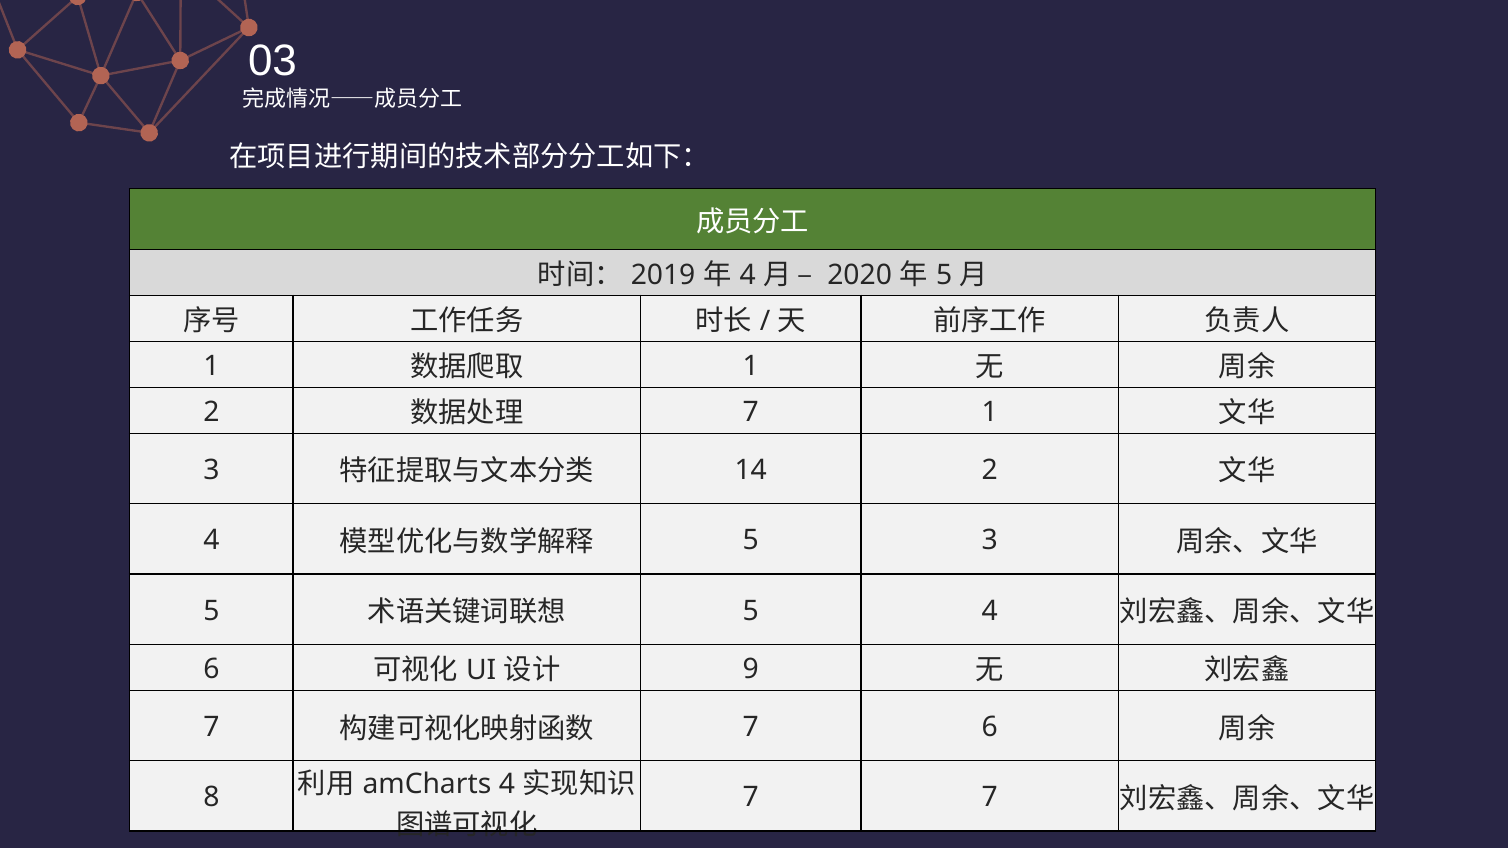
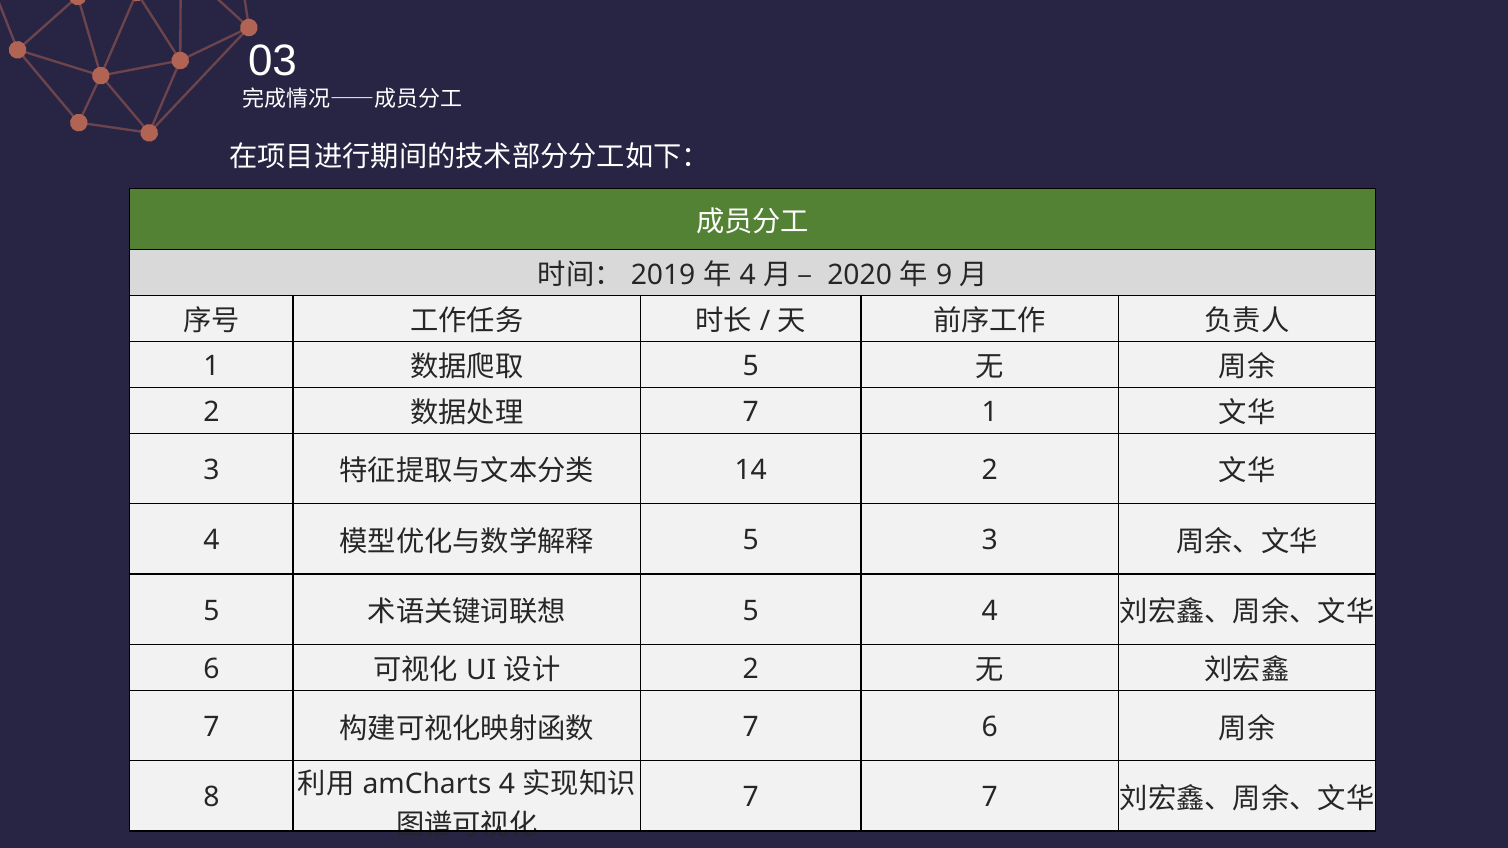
5 at (944, 276): 5 -> 9
1 at (751, 366): 1 -> 5
9 at (751, 669): 9 -> 2
